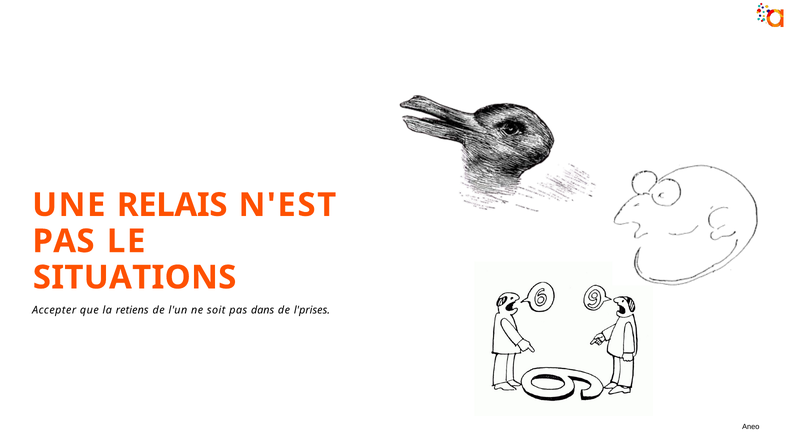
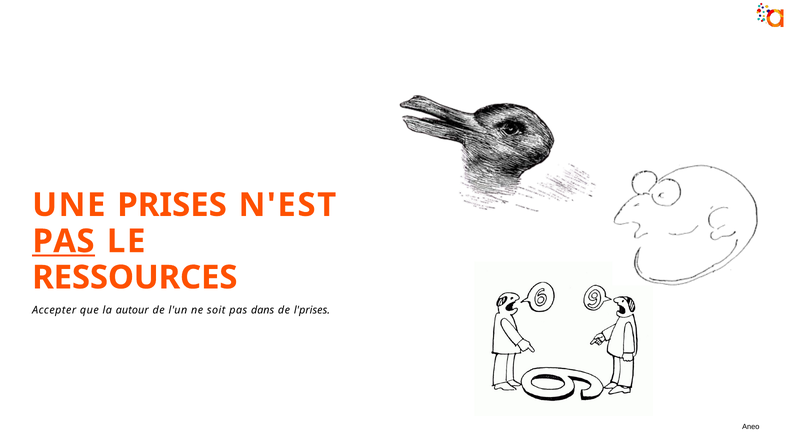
RELAIS: RELAIS -> PRISES
PAS at (63, 241) underline: none -> present
SITUATIONS: SITUATIONS -> RESSOURCES
retiens: retiens -> autour
